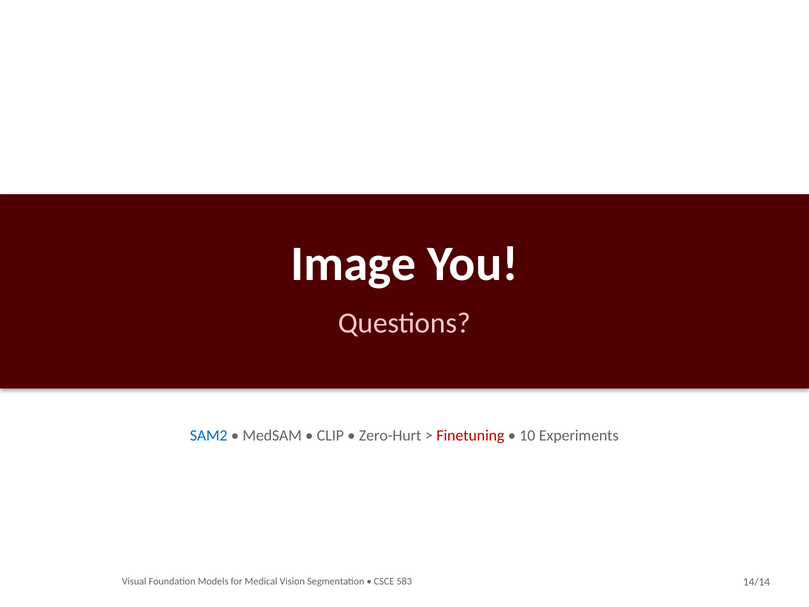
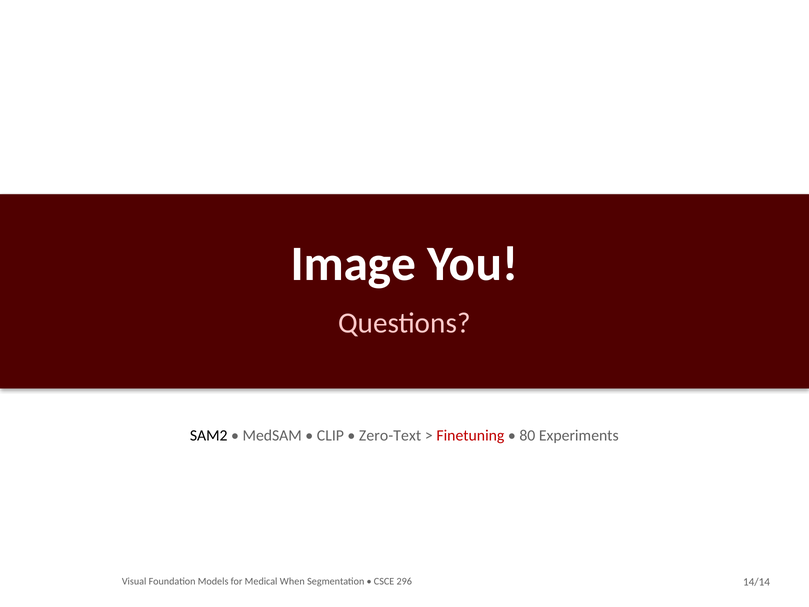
SAM2 colour: blue -> black
Zero-Hurt: Zero-Hurt -> Zero-Text
10: 10 -> 80
Vision: Vision -> When
583: 583 -> 296
